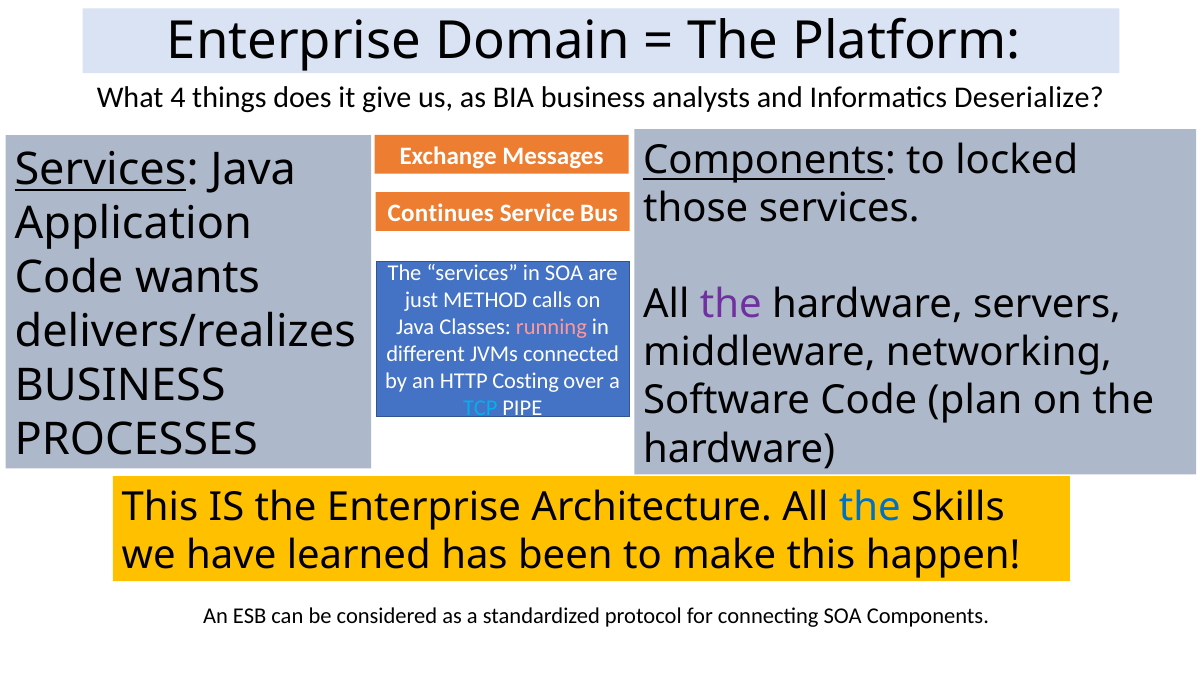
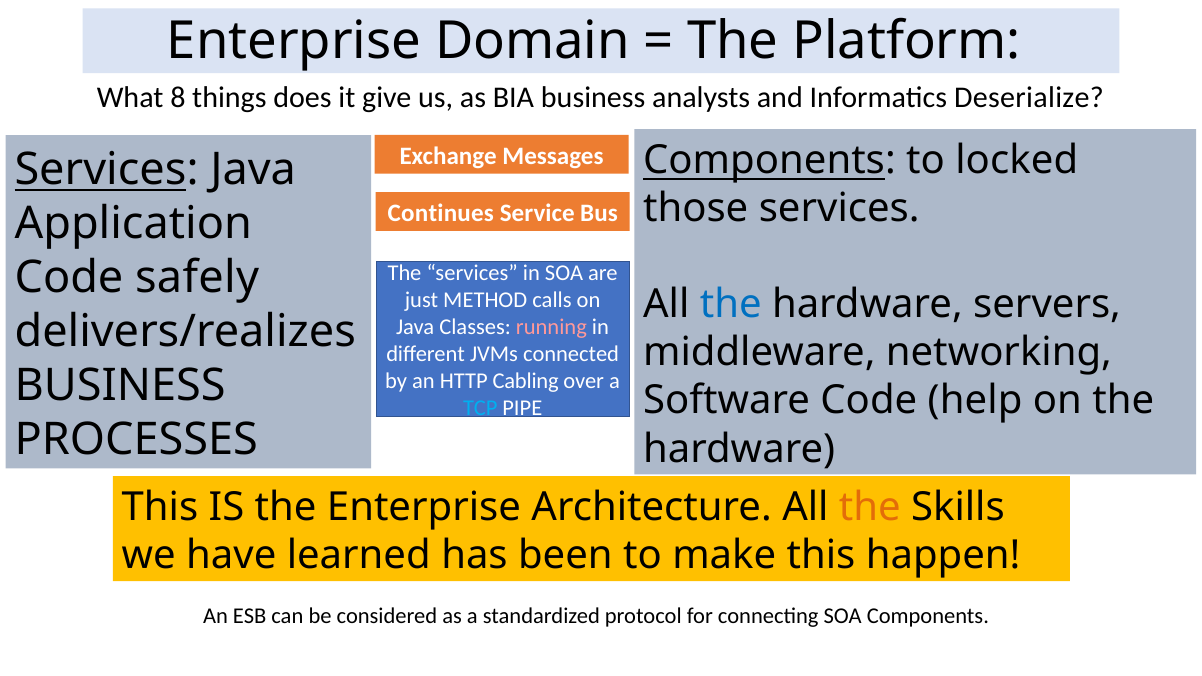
4: 4 -> 8
wants: wants -> safely
the at (731, 305) colour: purple -> blue
Costing: Costing -> Cabling
plan: plan -> help
the at (870, 507) colour: blue -> orange
